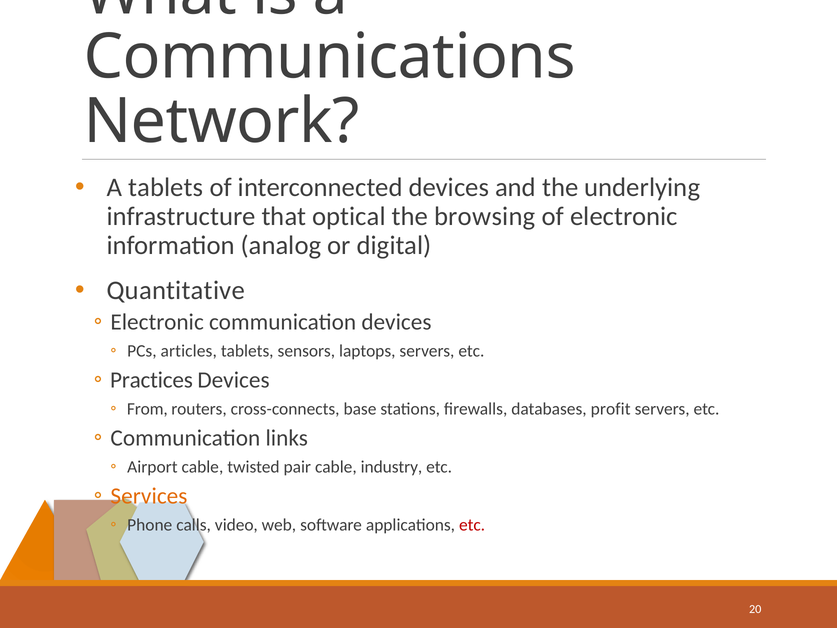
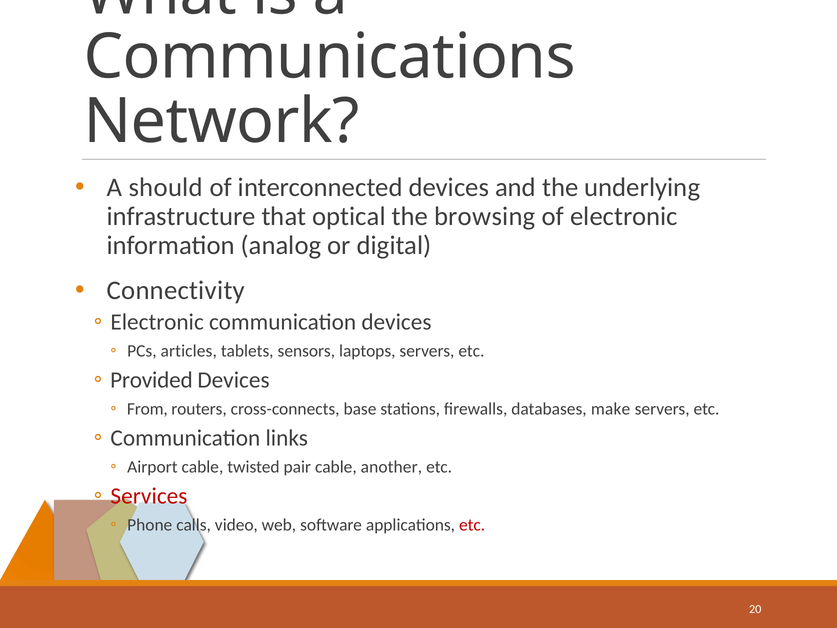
A tablets: tablets -> should
Quantitative: Quantitative -> Connectivity
Practices: Practices -> Provided
profit: profit -> make
industry: industry -> another
Services colour: orange -> red
